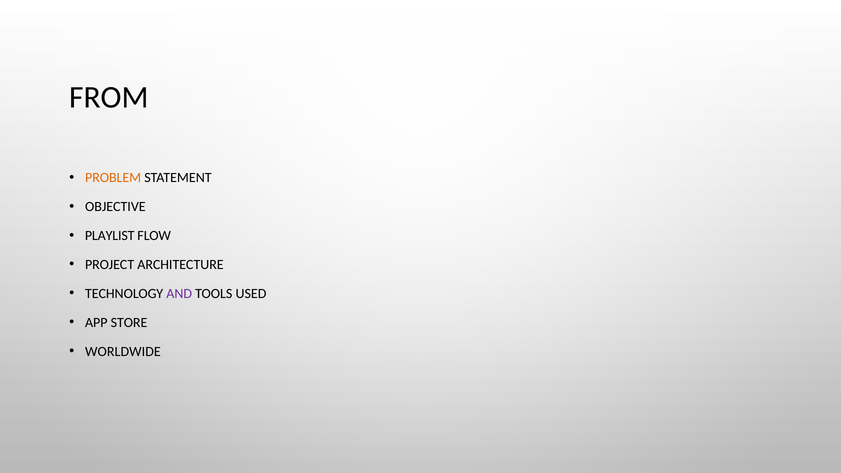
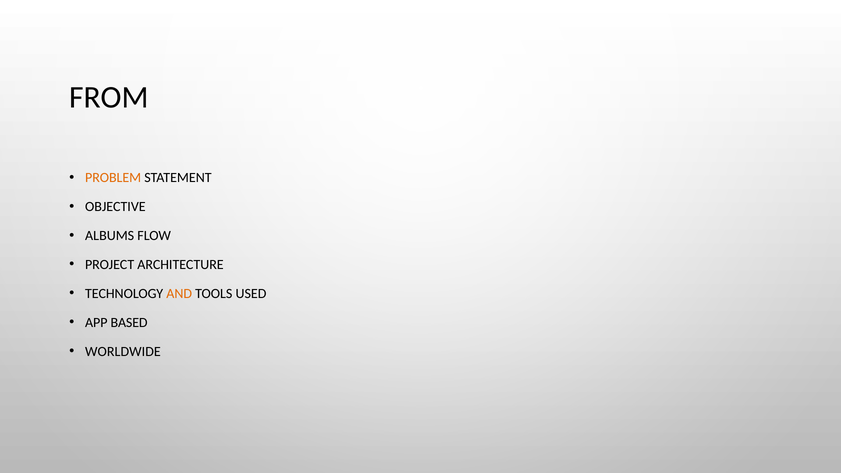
PLAYLIST: PLAYLIST -> ALBUMS
AND colour: purple -> orange
STORE: STORE -> BASED
